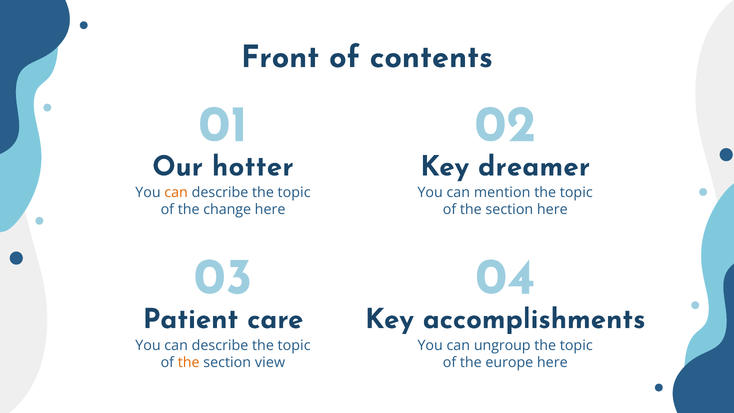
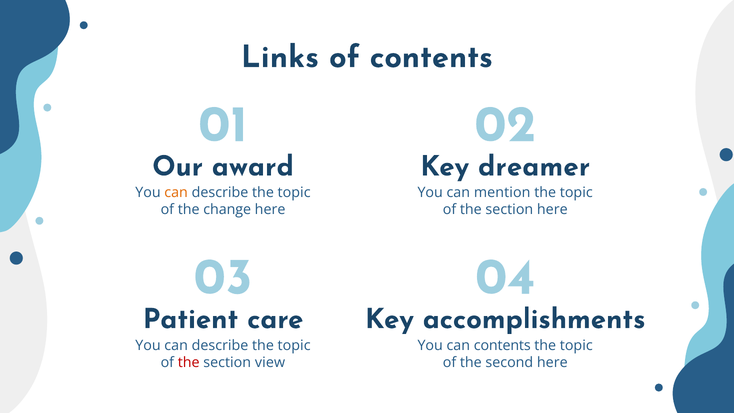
Front: Front -> Links
hotter: hotter -> award
can ungroup: ungroup -> contents
the at (189, 362) colour: orange -> red
europe: europe -> second
